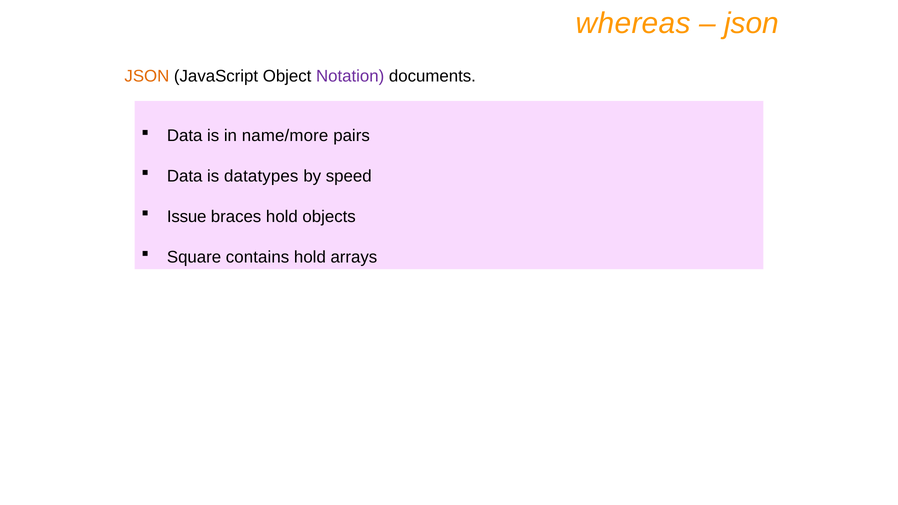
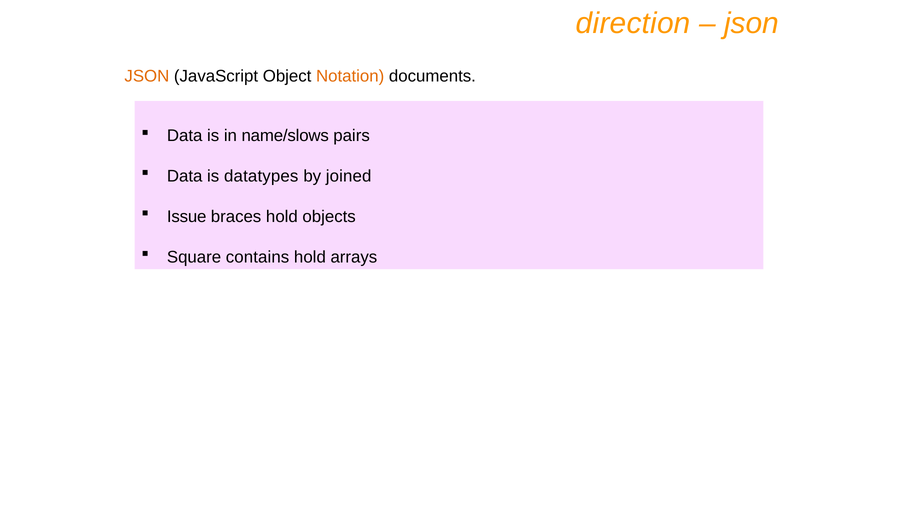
whereas: whereas -> direction
Notation colour: purple -> orange
name/more: name/more -> name/slows
speed: speed -> joined
